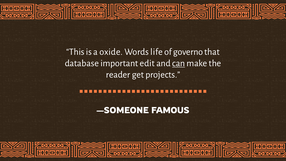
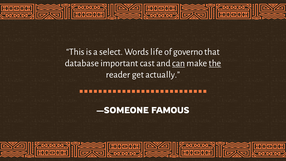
oxide: oxide -> select
edit: edit -> cast
the underline: none -> present
projects: projects -> actually
